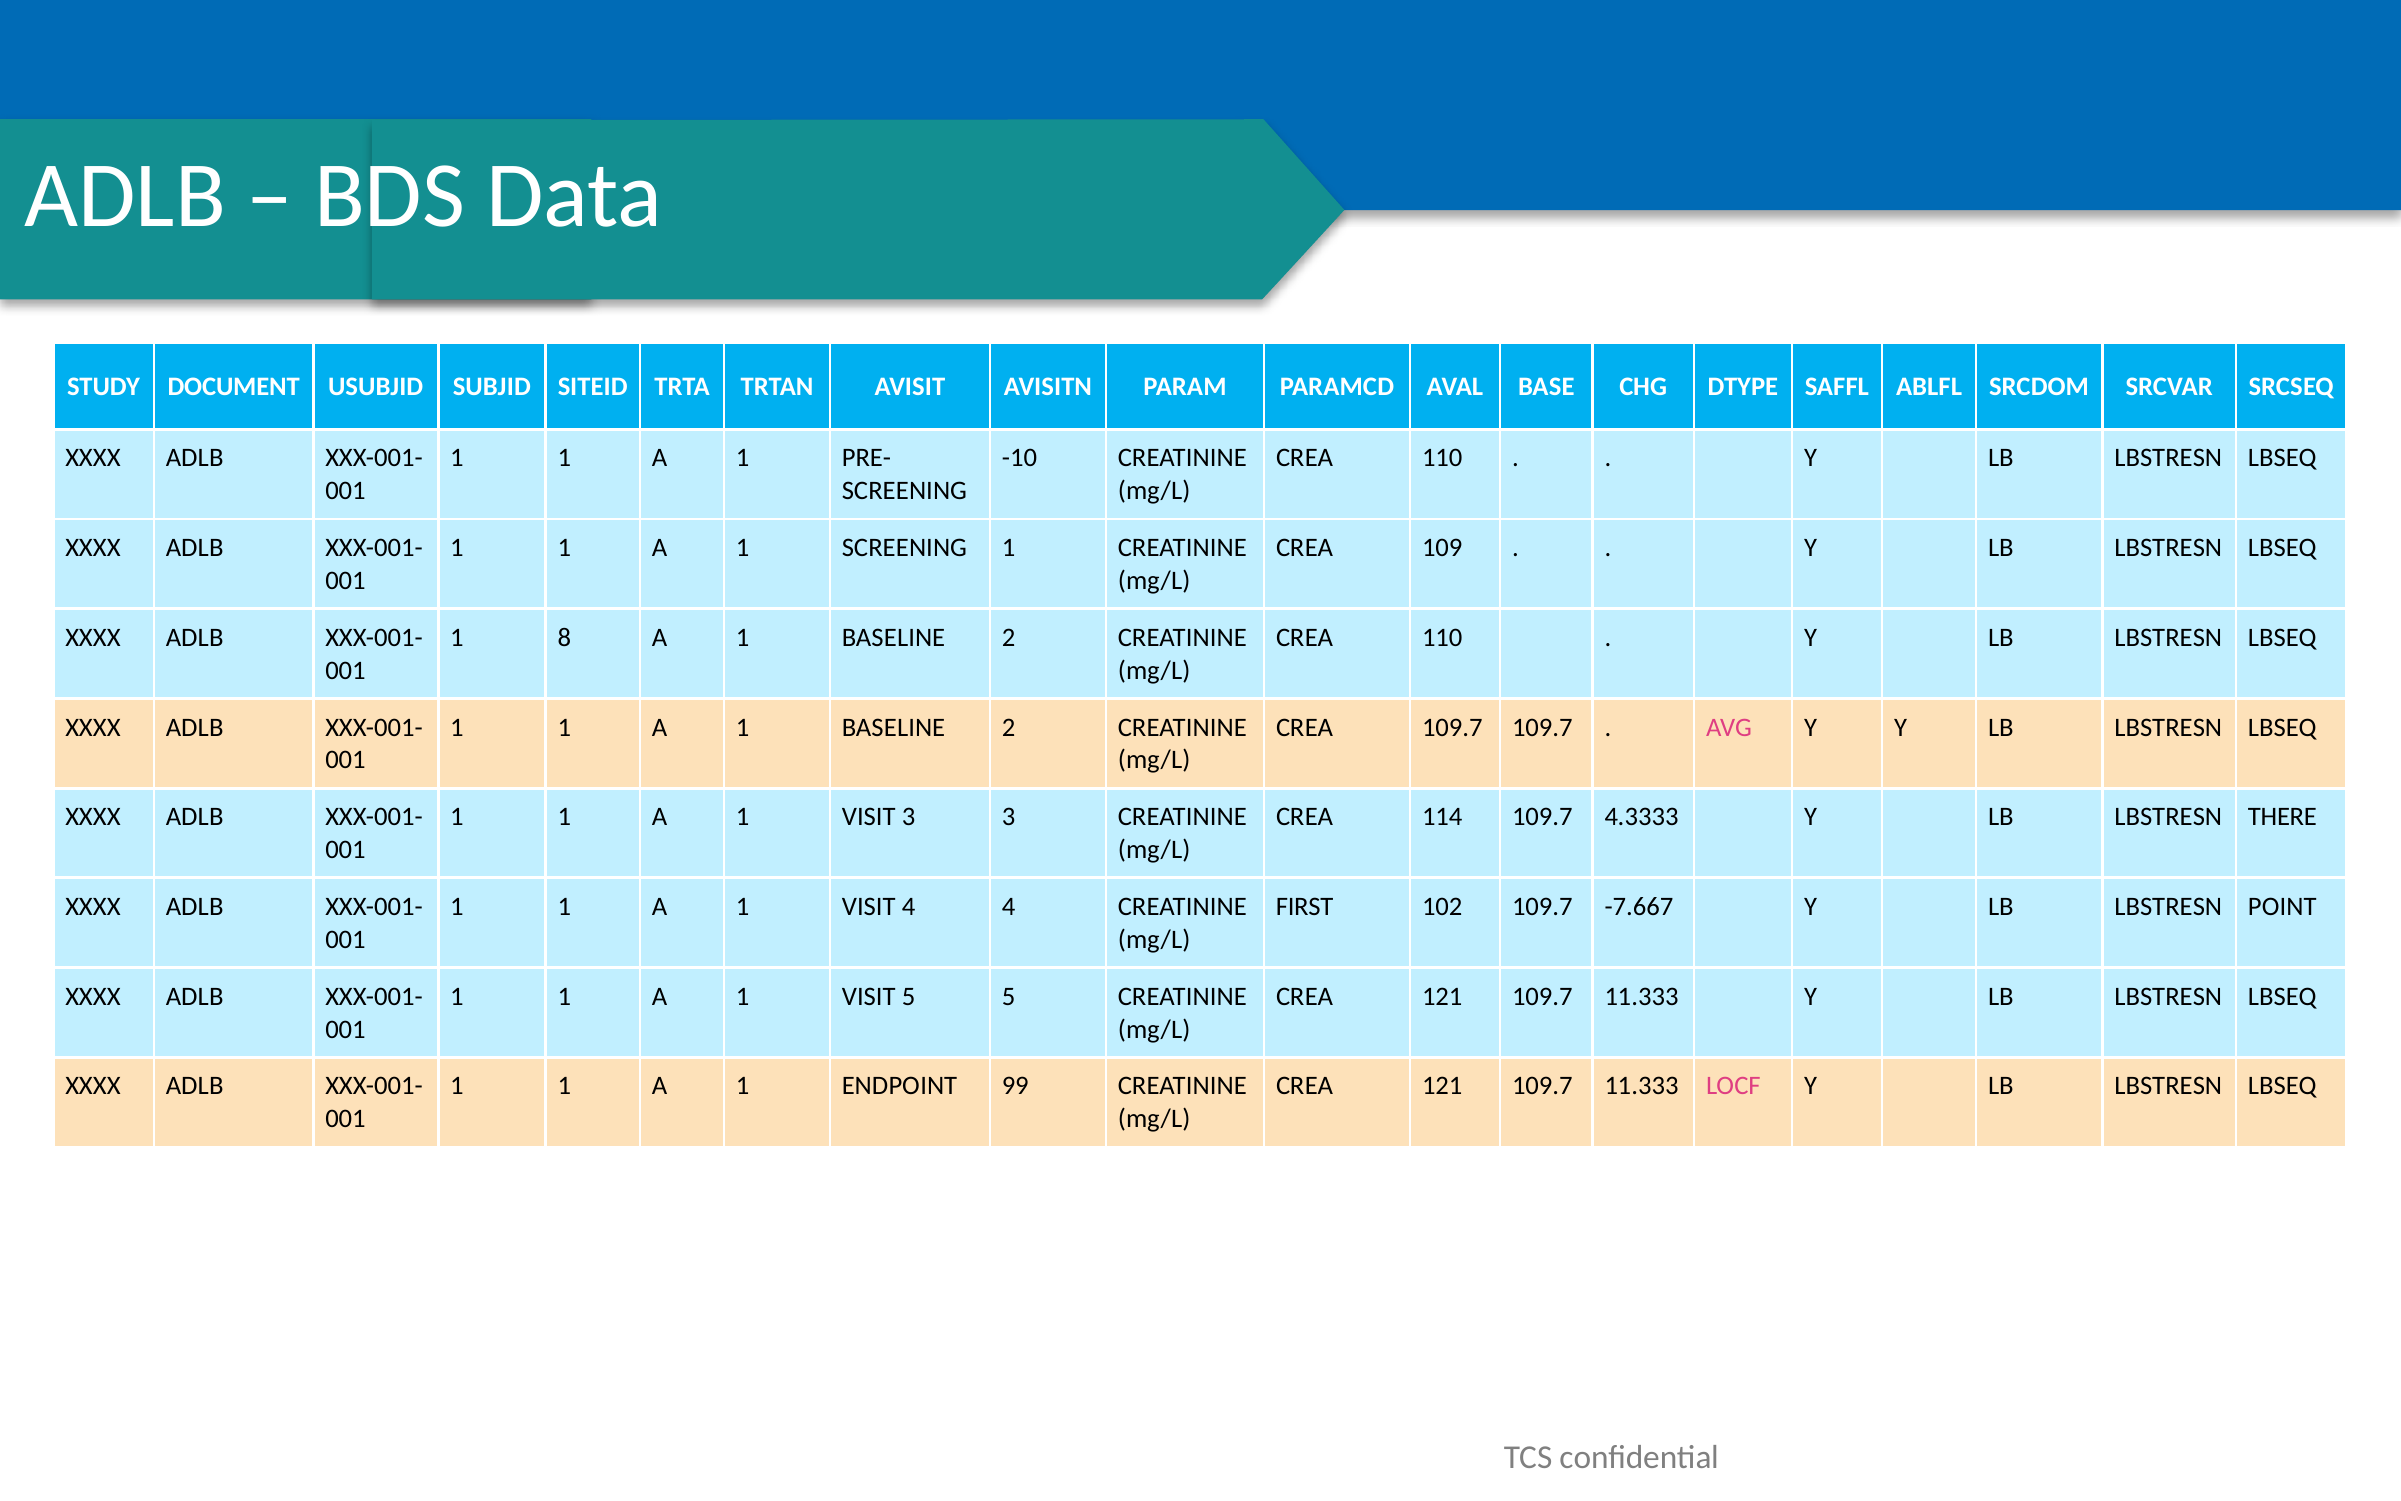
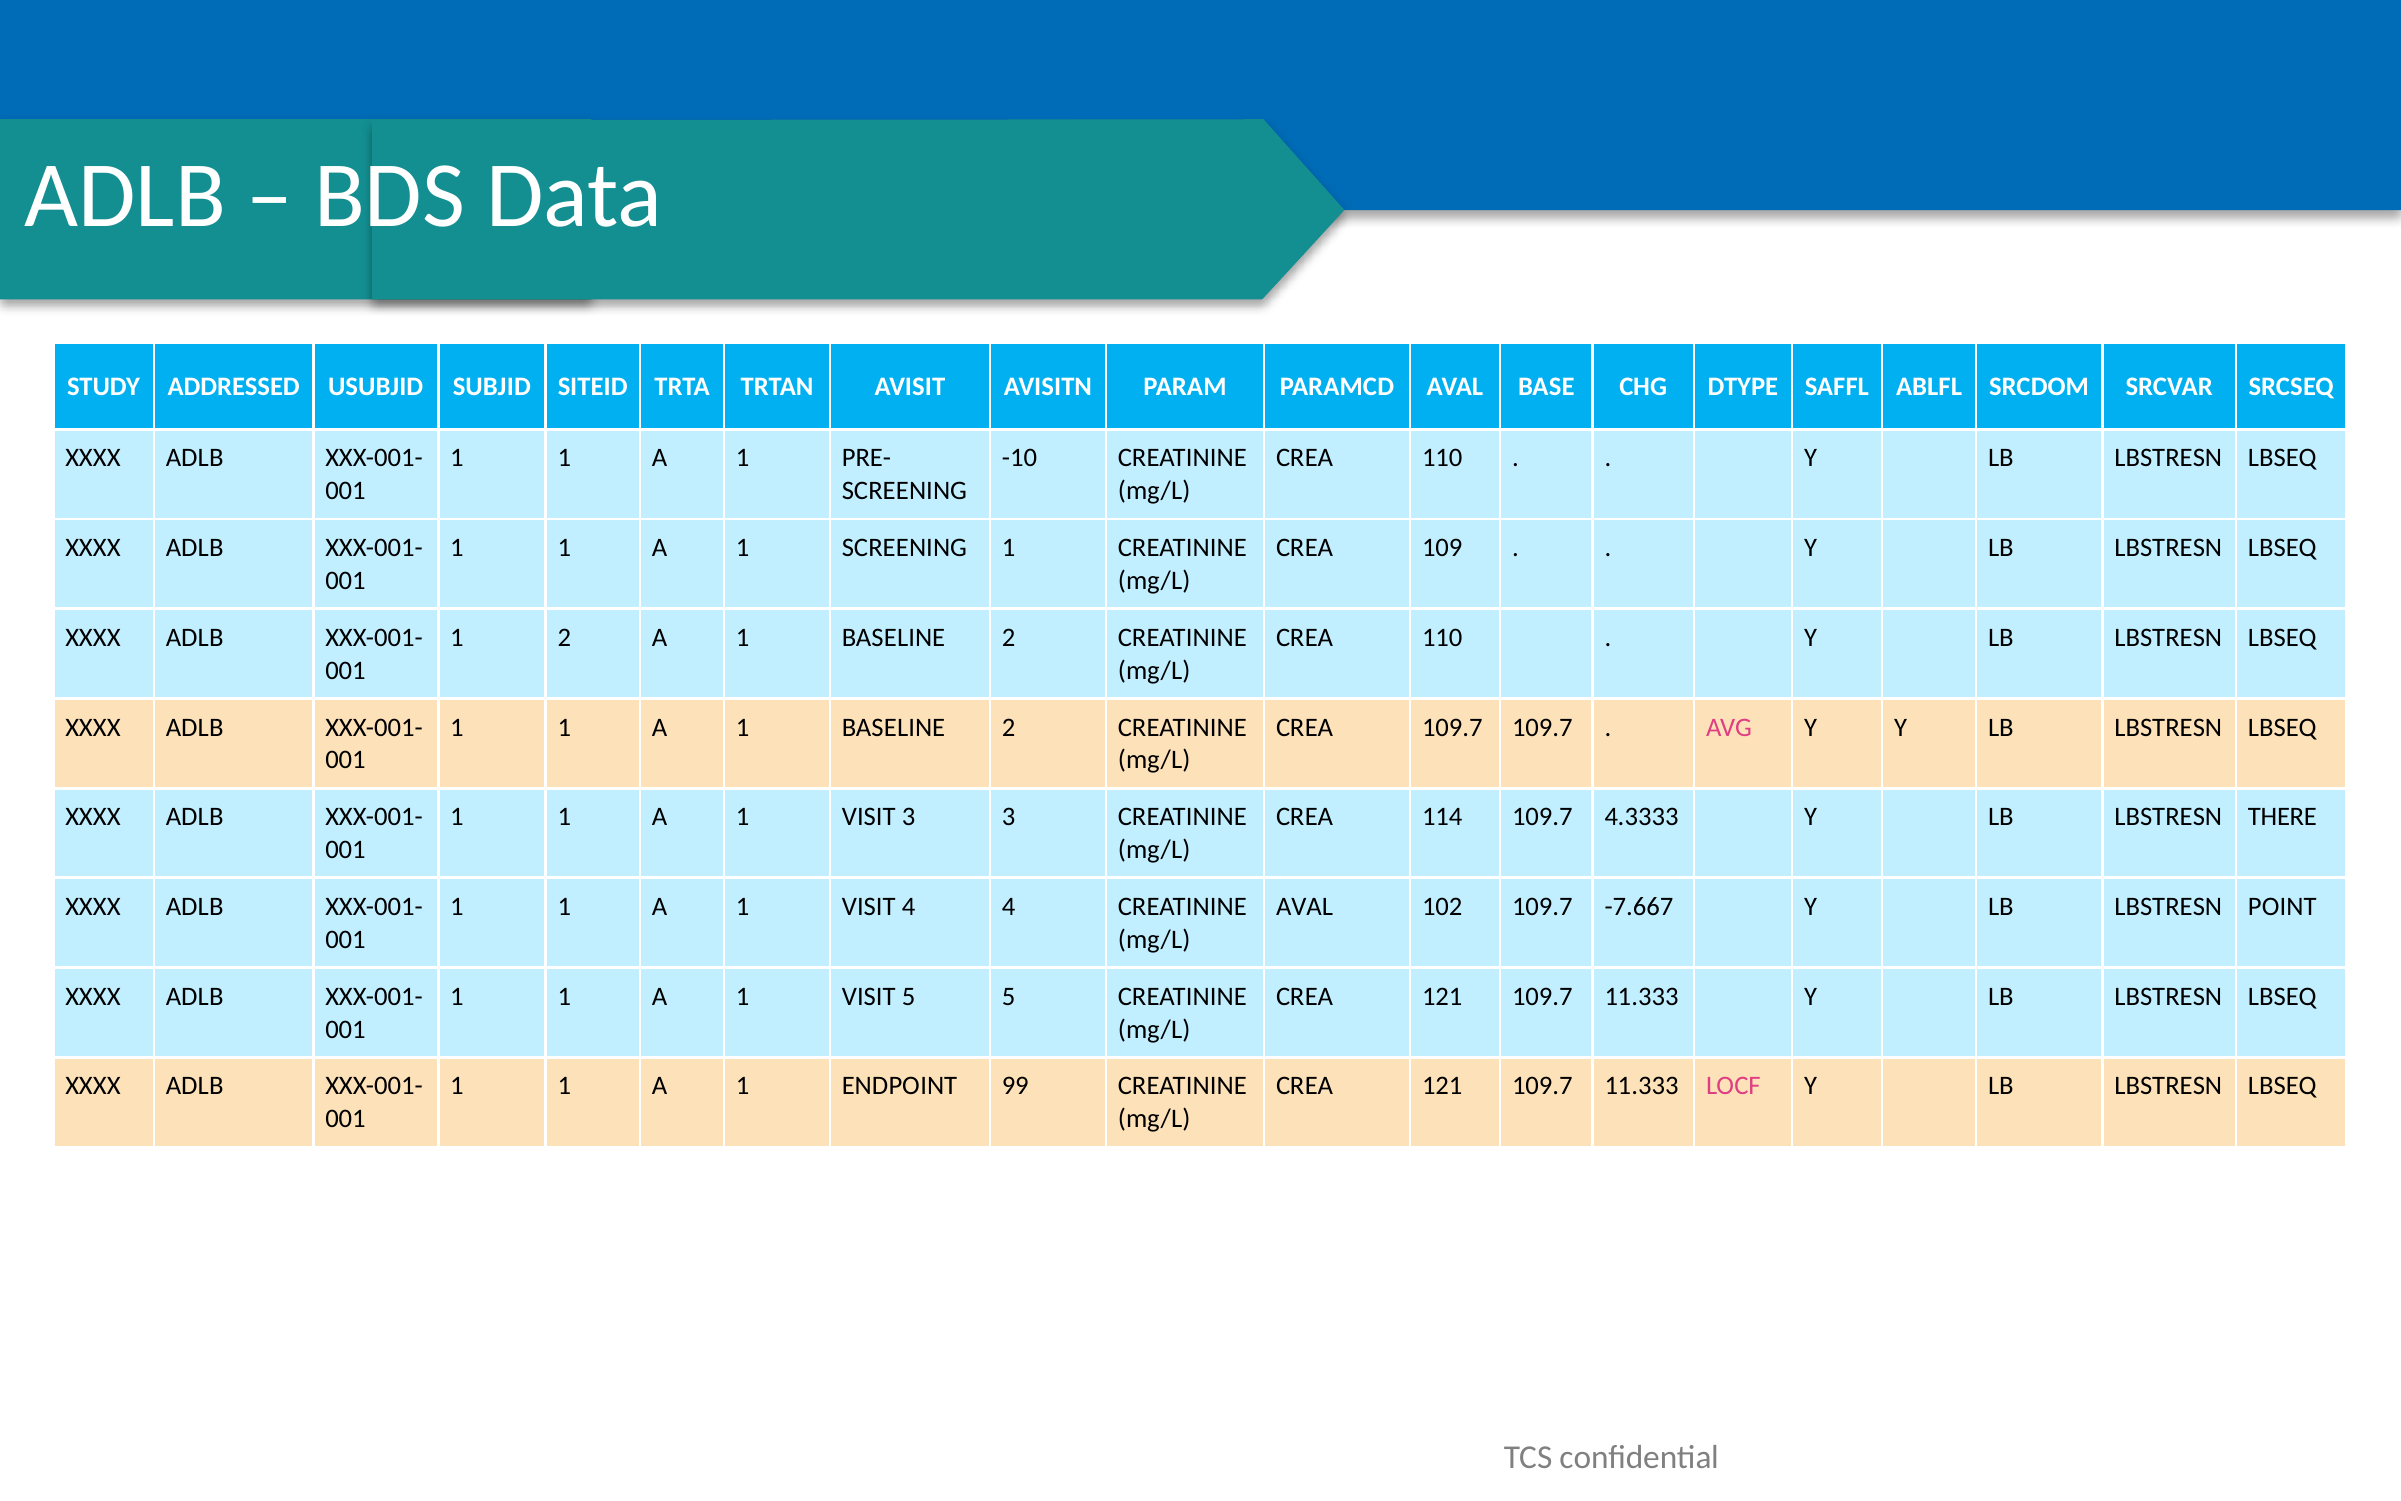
DOCUMENT: DOCUMENT -> ADDRESSED
1 8: 8 -> 2
FIRST at (1305, 907): FIRST -> AVAL
